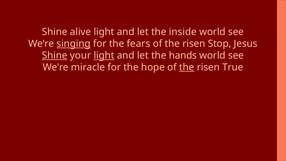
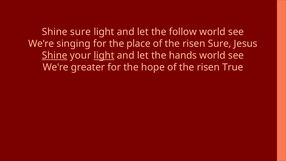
Shine alive: alive -> sure
inside: inside -> follow
singing underline: present -> none
fears: fears -> place
risen Stop: Stop -> Sure
miracle: miracle -> greater
the at (187, 67) underline: present -> none
